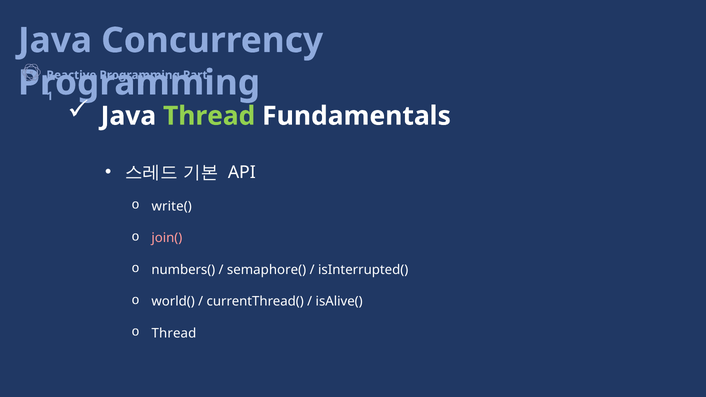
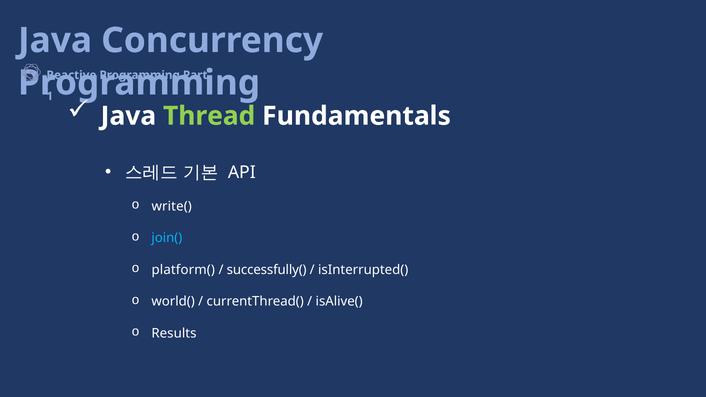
join( colour: pink -> light blue
numbers(: numbers( -> platform(
semaphore(: semaphore( -> successfully(
Thread at (174, 333): Thread -> Results
